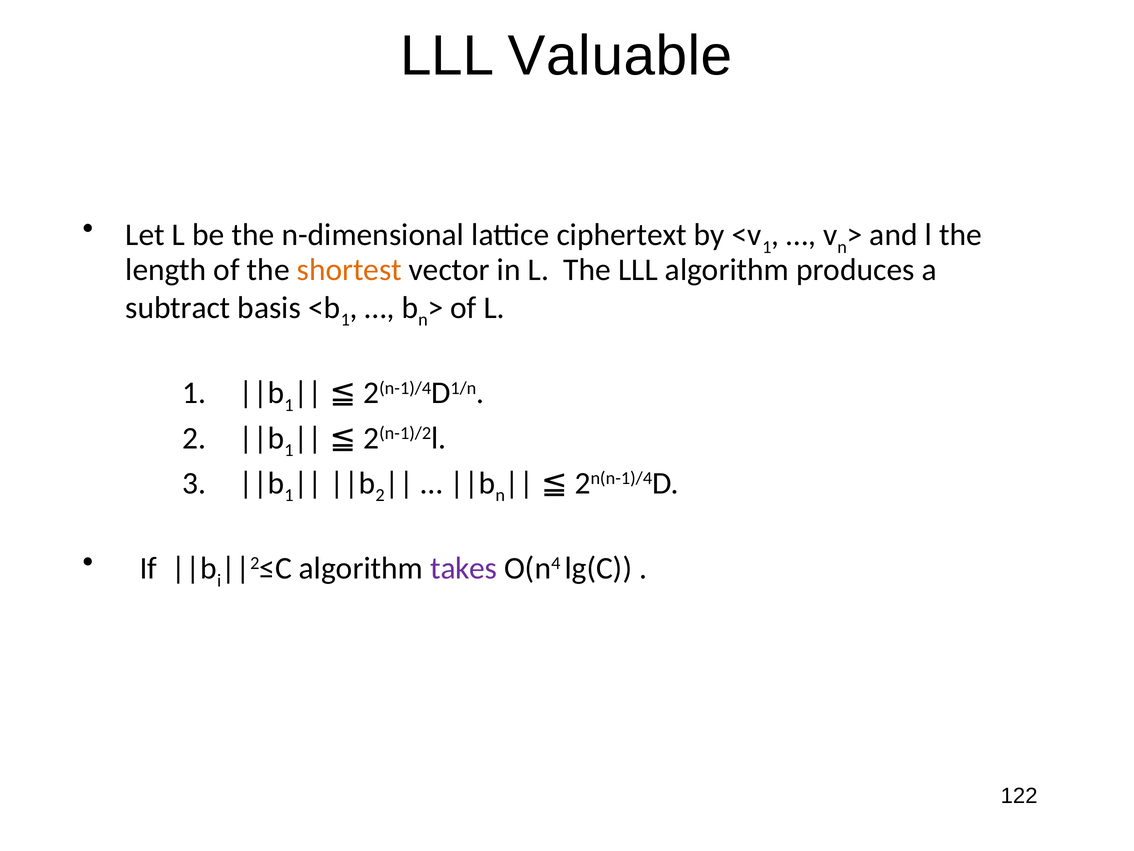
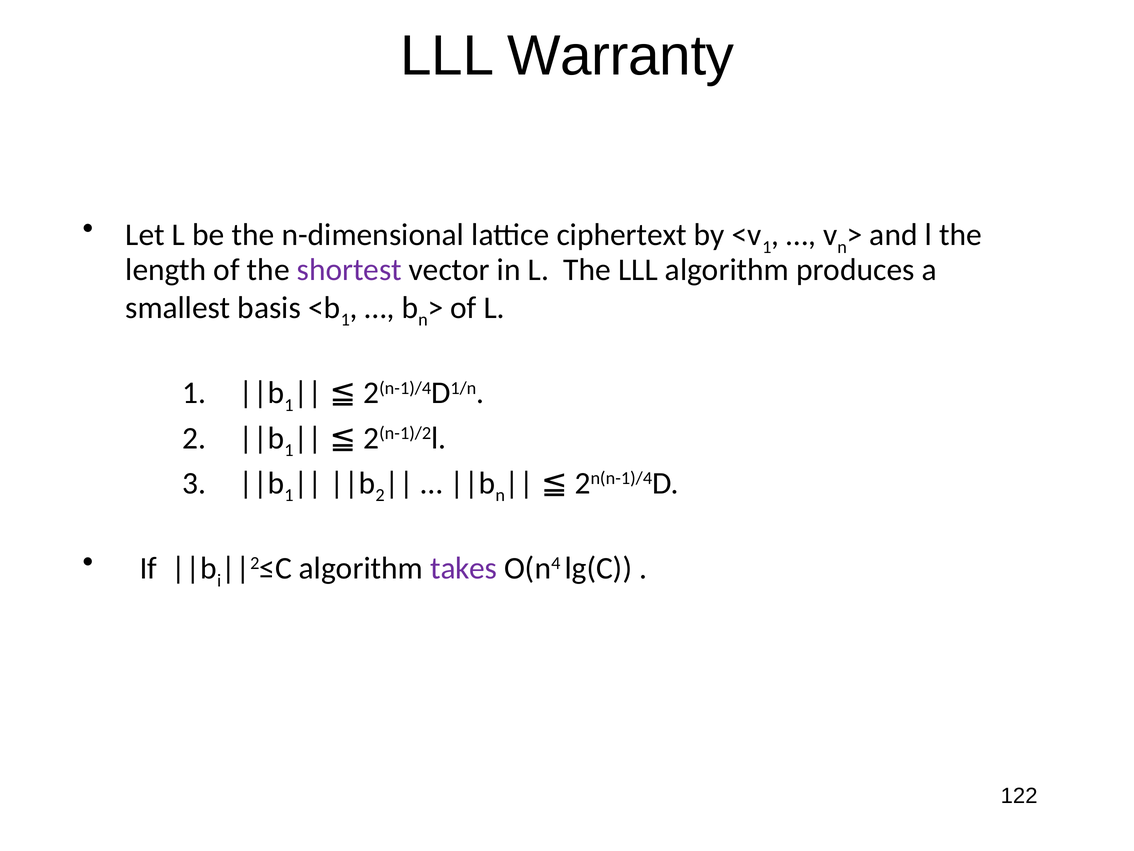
Valuable: Valuable -> Warranty
shortest colour: orange -> purple
subtract: subtract -> smallest
